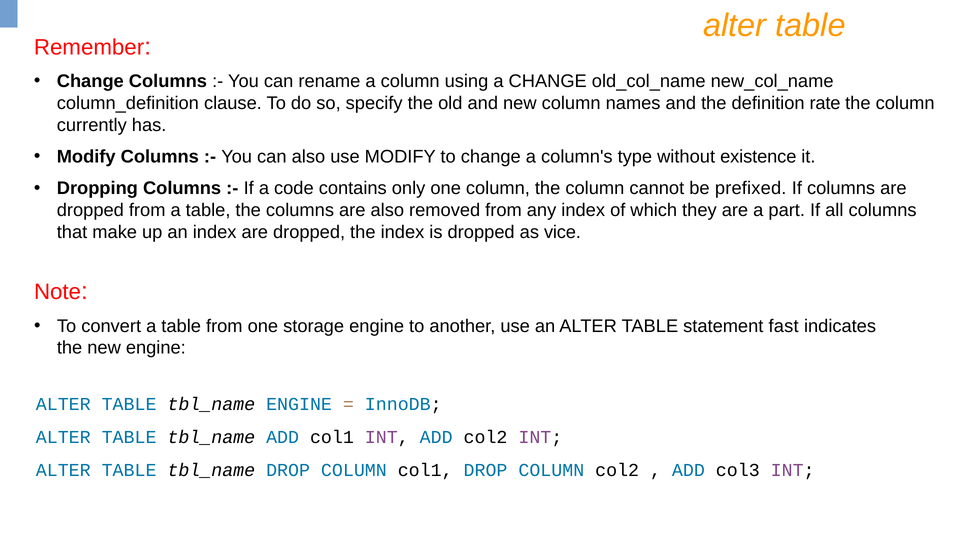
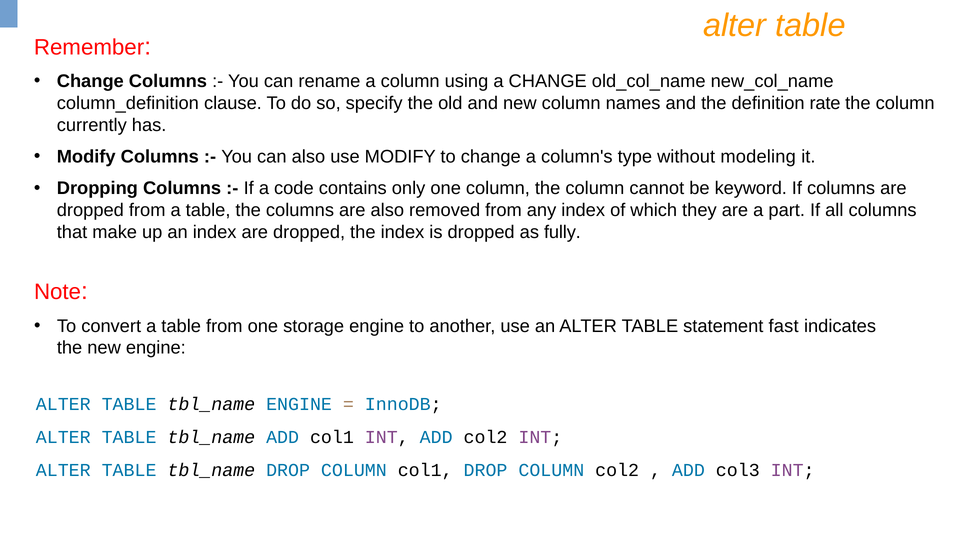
existence: existence -> modeling
prefixed: prefixed -> keyword
vice: vice -> fully
